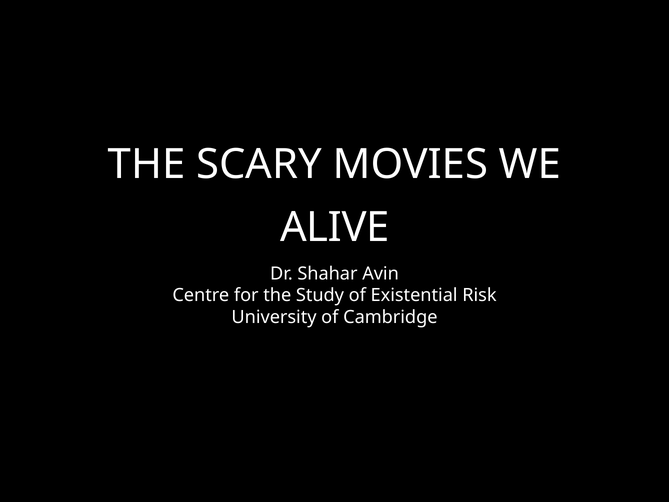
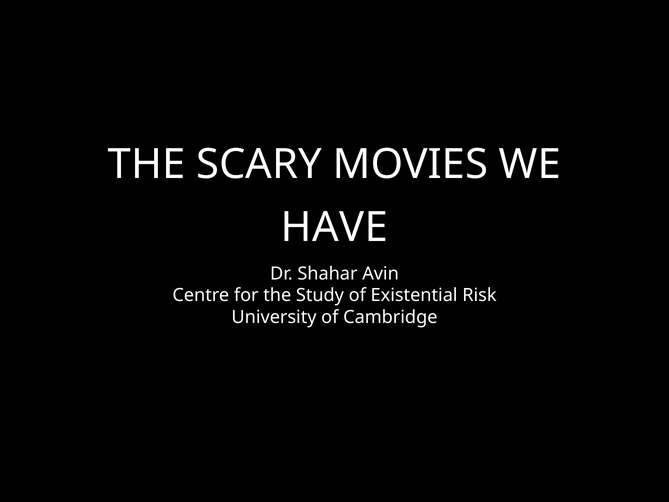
ALIVE: ALIVE -> HAVE
